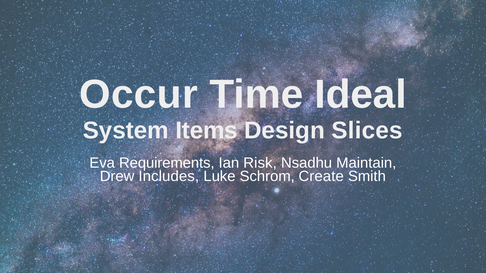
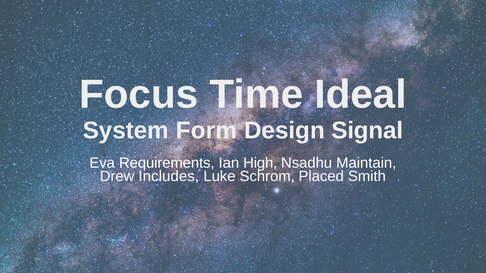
Occur: Occur -> Focus
Items: Items -> Form
Slices: Slices -> Signal
Risk: Risk -> High
Create: Create -> Placed
